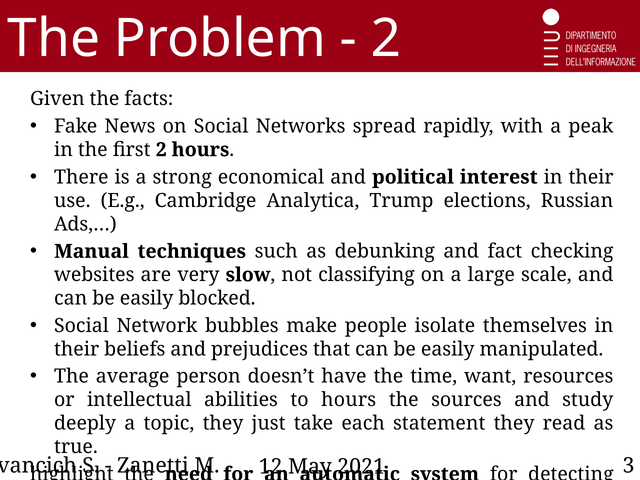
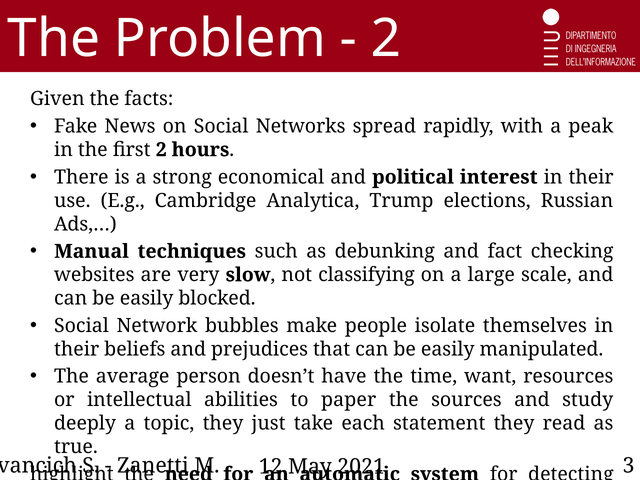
to hours: hours -> paper
